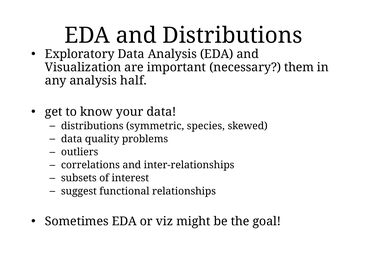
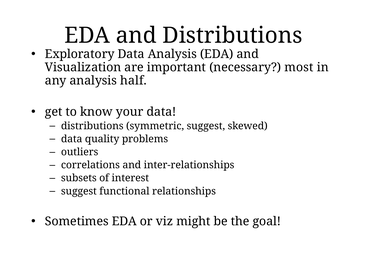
them: them -> most
symmetric species: species -> suggest
